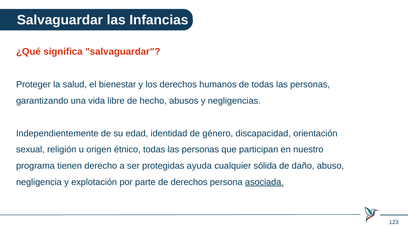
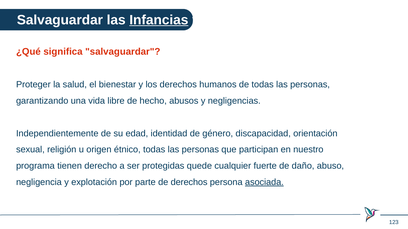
Infancias underline: none -> present
ayuda: ayuda -> quede
sólida: sólida -> fuerte
